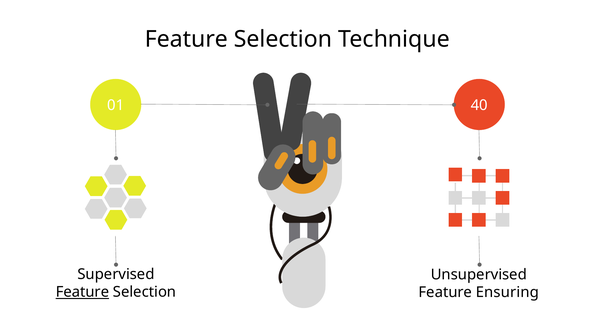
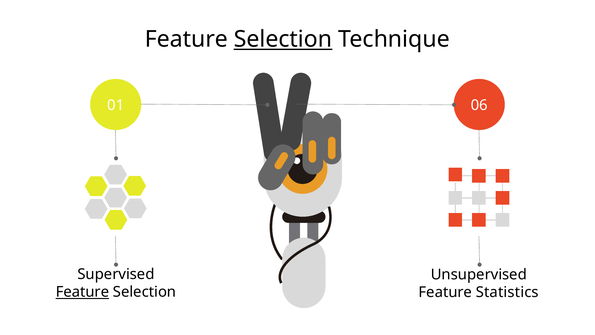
Selection at (283, 39) underline: none -> present
40: 40 -> 06
Ensuring: Ensuring -> Statistics
